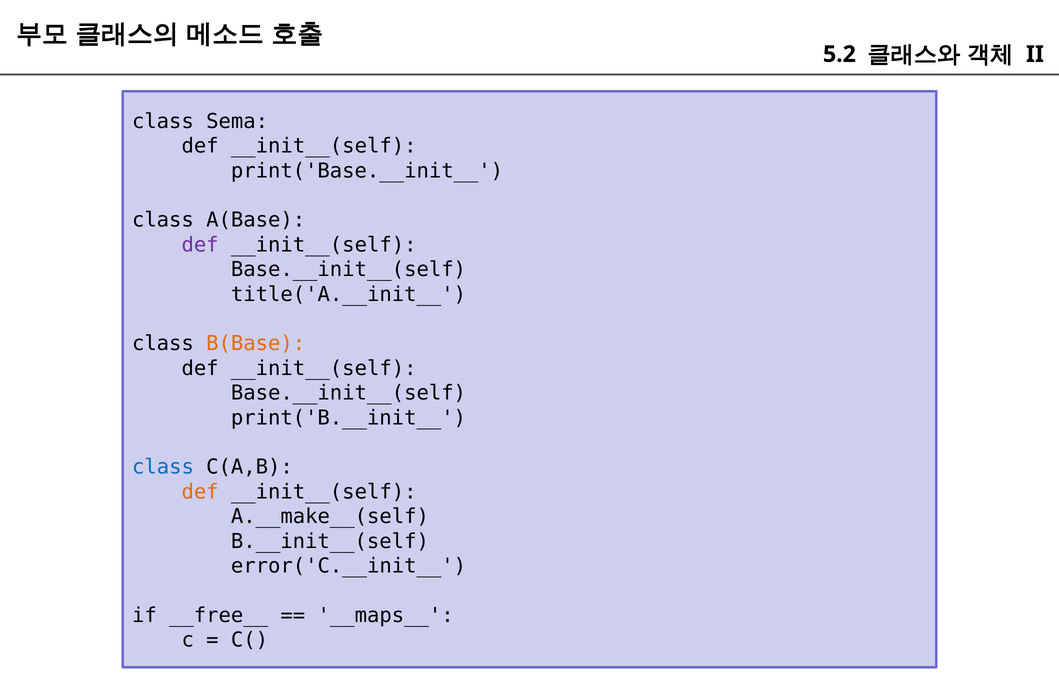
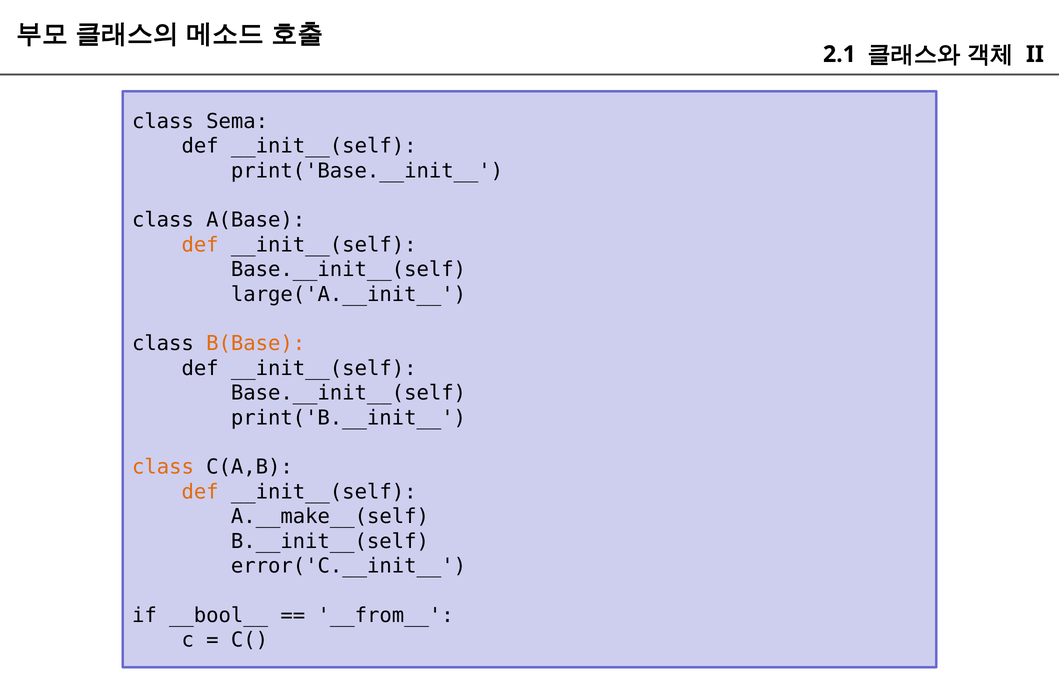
5.2: 5.2 -> 2.1
def at (200, 245) colour: purple -> orange
title('A.__init__: title('A.__init__ -> large('A.__init__
class at (163, 468) colour: blue -> orange
__free__: __free__ -> __bool__
__maps__: __maps__ -> __from__
